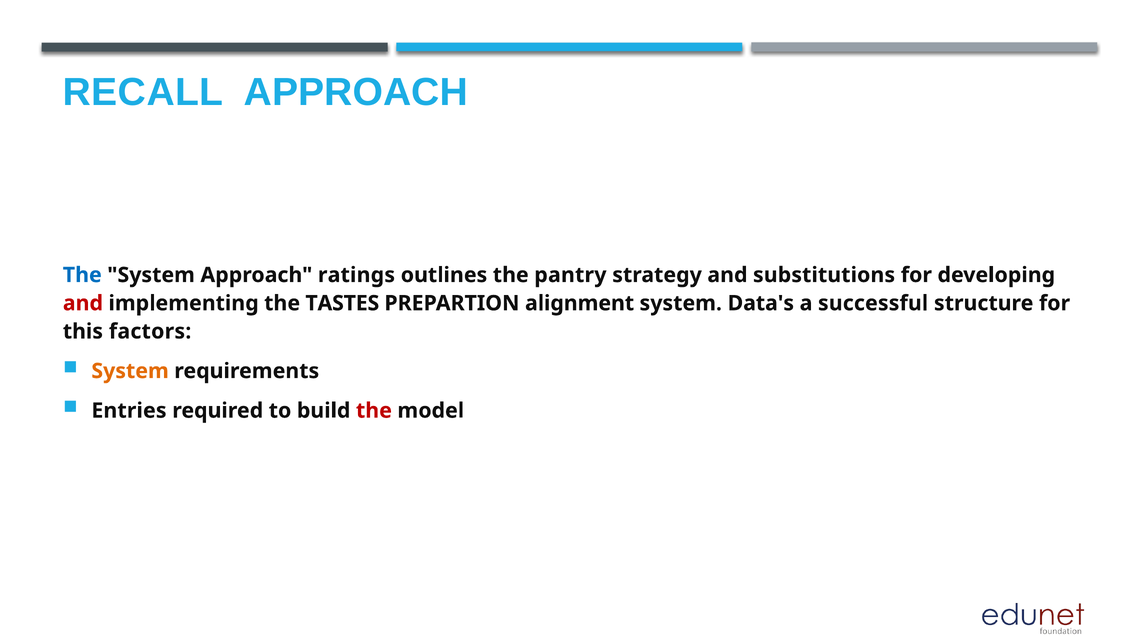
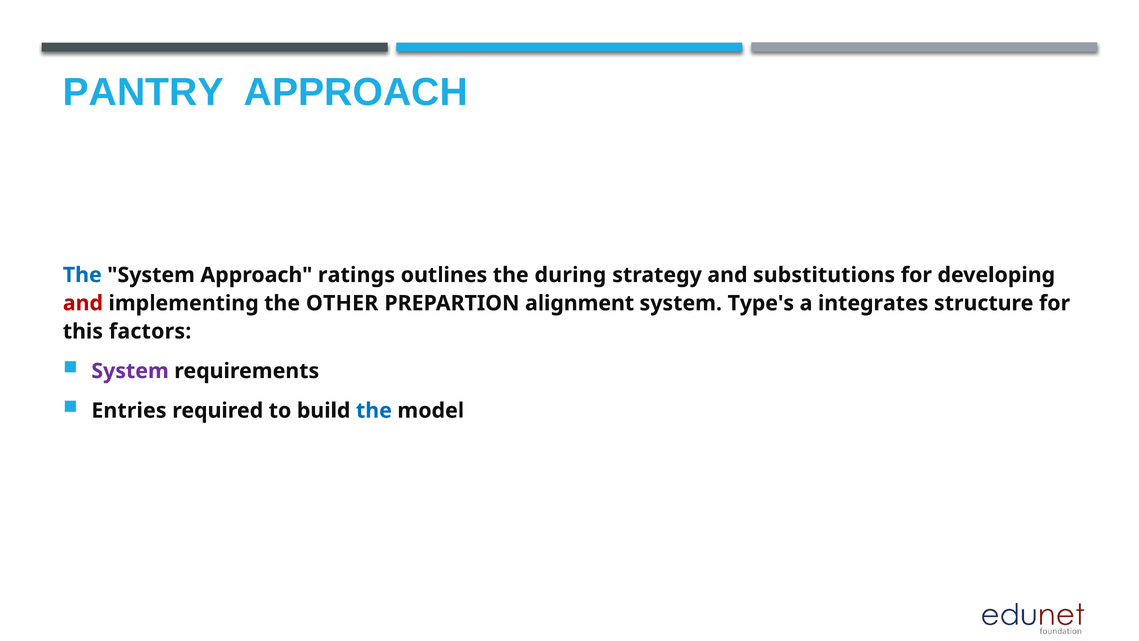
RECALL: RECALL -> PANTRY
pantry: pantry -> during
TASTES: TASTES -> OTHER
Data's: Data's -> Type's
successful: successful -> integrates
System at (130, 371) colour: orange -> purple
the at (374, 410) colour: red -> blue
